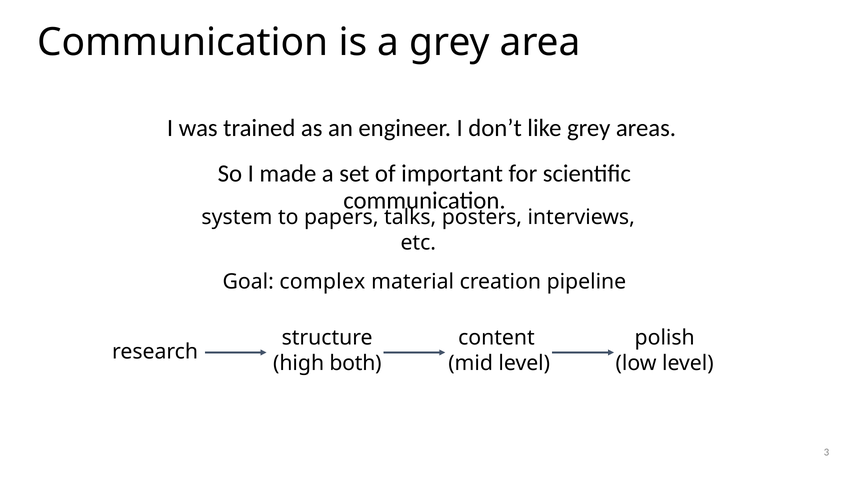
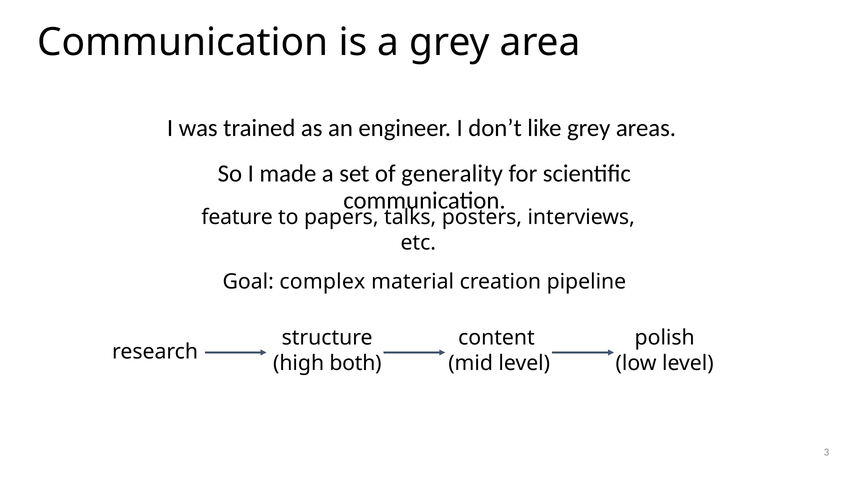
important: important -> generality
system: system -> feature
